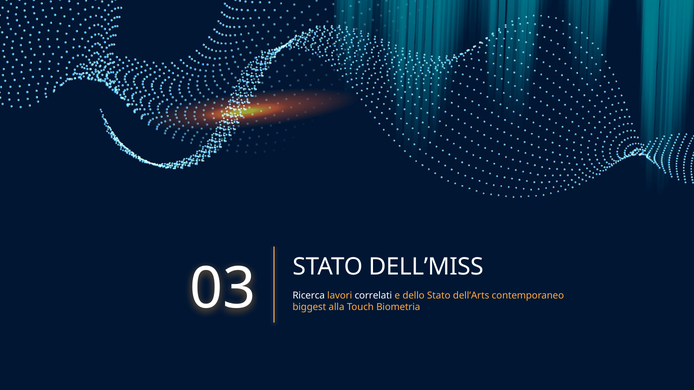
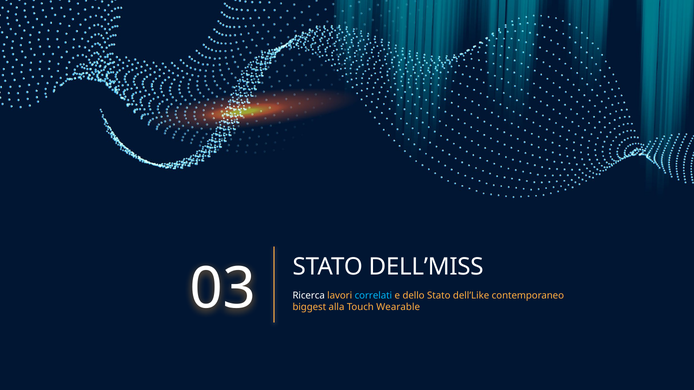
correlati colour: white -> light blue
dell’Arts: dell’Arts -> dell’Like
Biometria: Biometria -> Wearable
